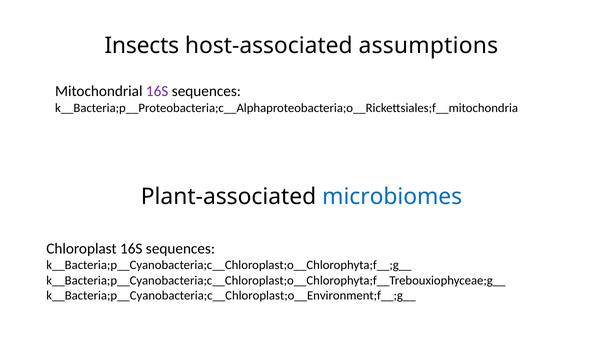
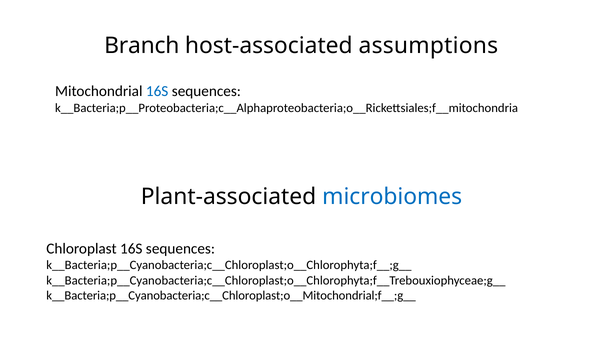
Insects: Insects -> Branch
16S at (157, 91) colour: purple -> blue
k__Bacteria;p__Cyanobacteria;c__Chloroplast;o__Environment;f__;g__: k__Bacteria;p__Cyanobacteria;c__Chloroplast;o__Environment;f__;g__ -> k__Bacteria;p__Cyanobacteria;c__Chloroplast;o__Mitochondrial;f__;g__
